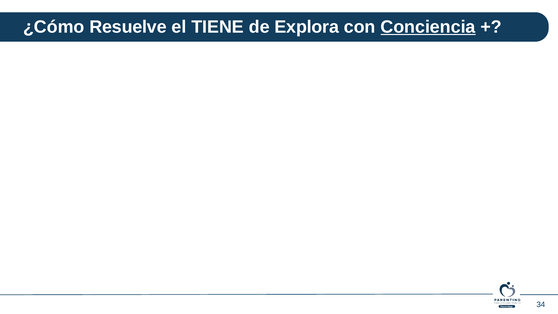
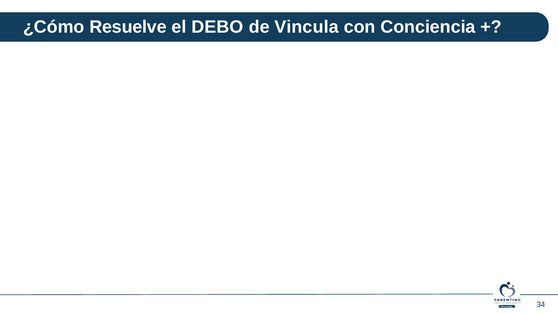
TIENE: TIENE -> DEBO
Explora: Explora -> Vincula
Conciencia underline: present -> none
